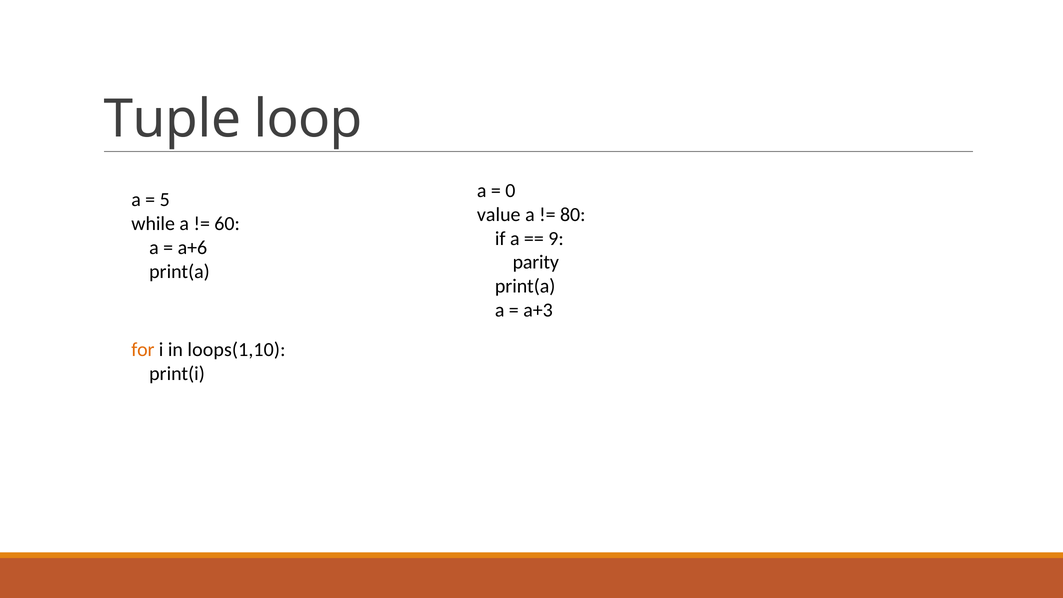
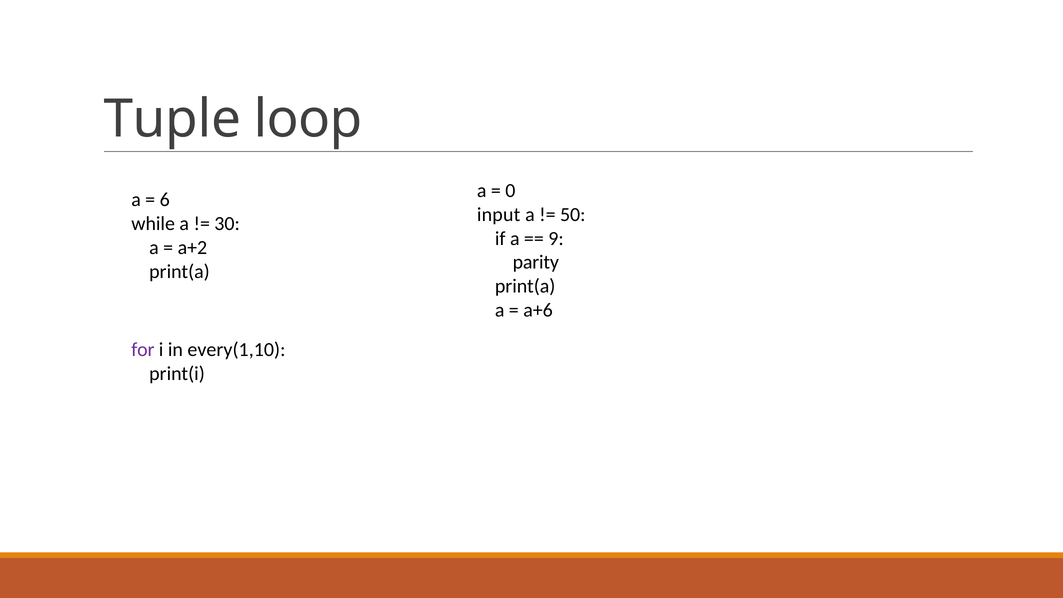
5: 5 -> 6
value: value -> input
80: 80 -> 50
60: 60 -> 30
a+6: a+6 -> a+2
a+3: a+3 -> a+6
for colour: orange -> purple
loops(1,10: loops(1,10 -> every(1,10
